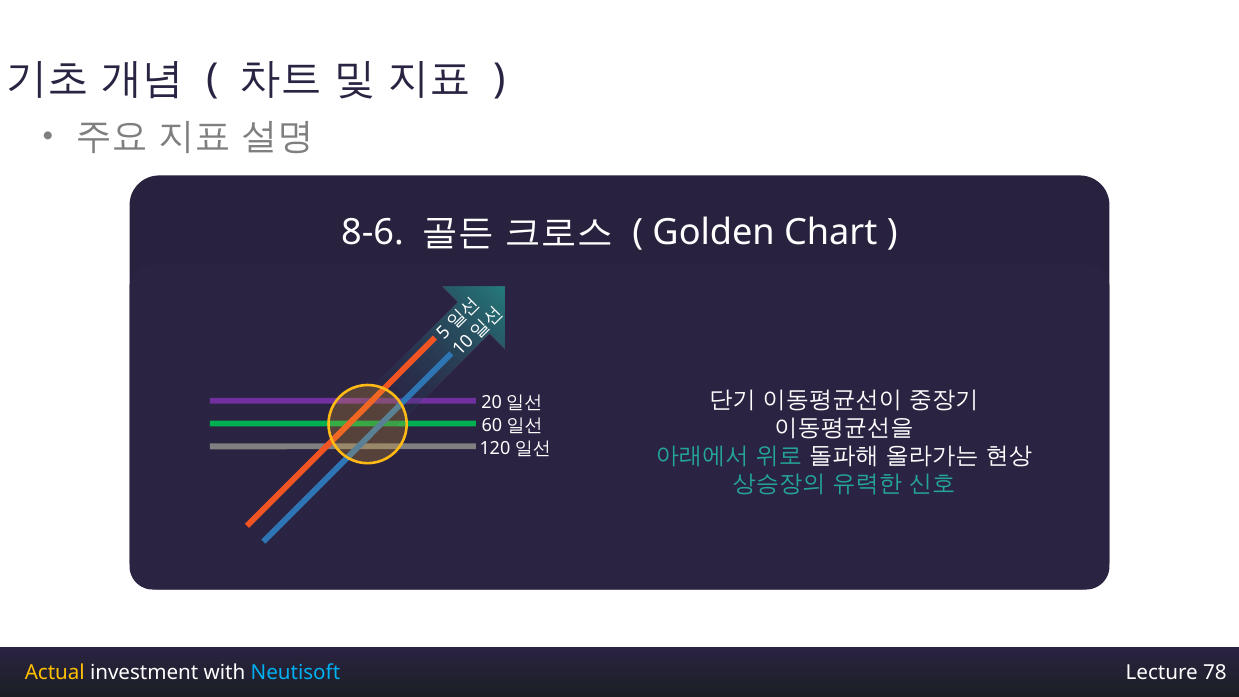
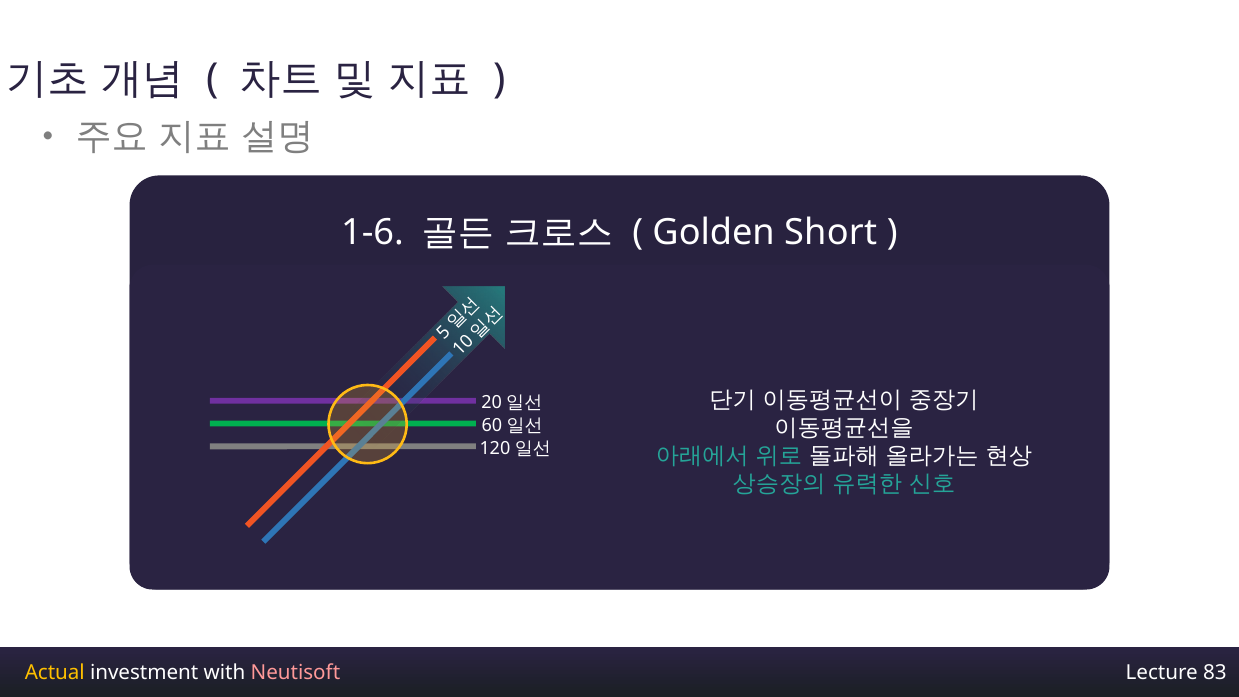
8-6: 8-6 -> 1-6
Chart: Chart -> Short
Neutisoft colour: light blue -> pink
78: 78 -> 83
